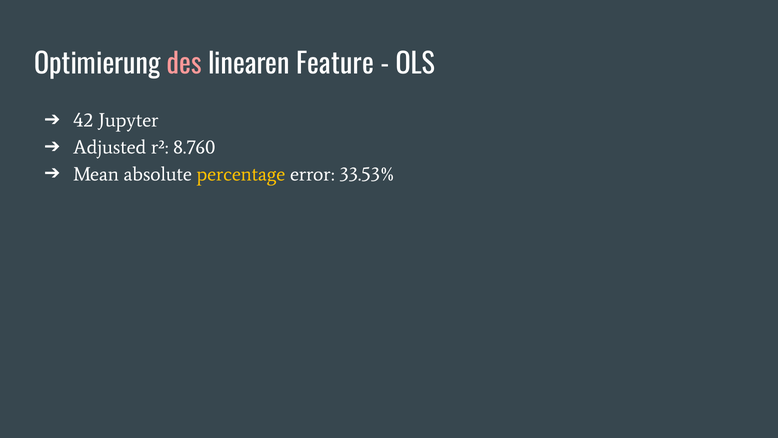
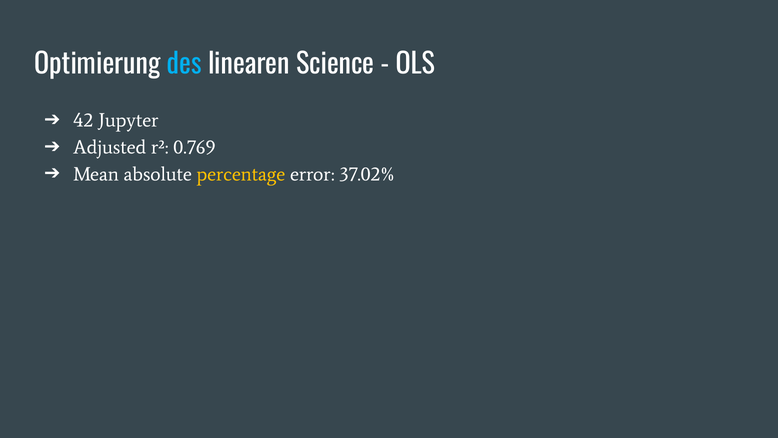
des colour: pink -> light blue
Feature: Feature -> Science
8.760: 8.760 -> 0.769
33.53%: 33.53% -> 37.02%
